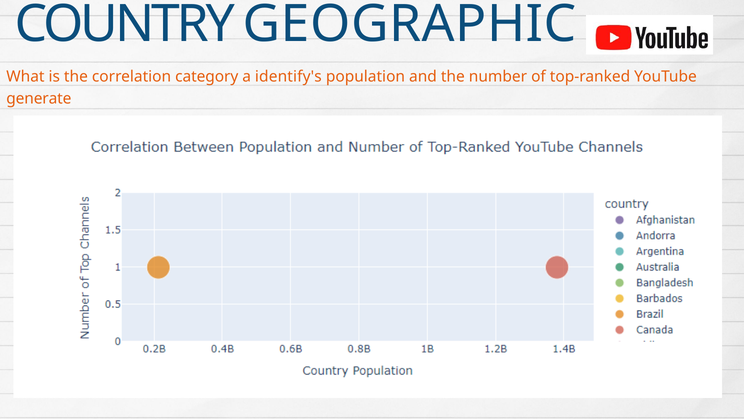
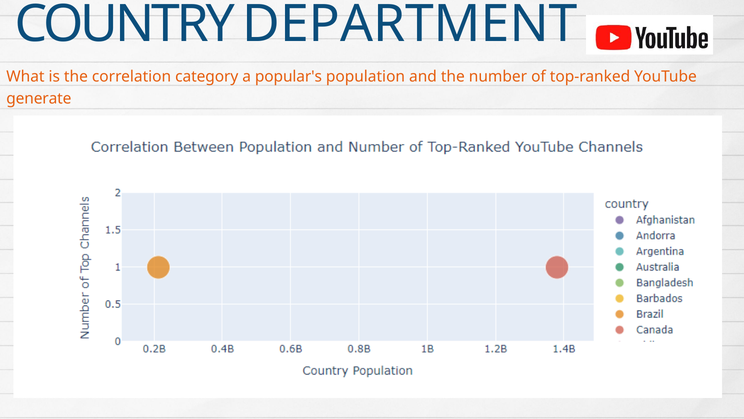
GEOGRAPHIC: GEOGRAPHIC -> DEPARTMENT
identify's: identify's -> popular's
